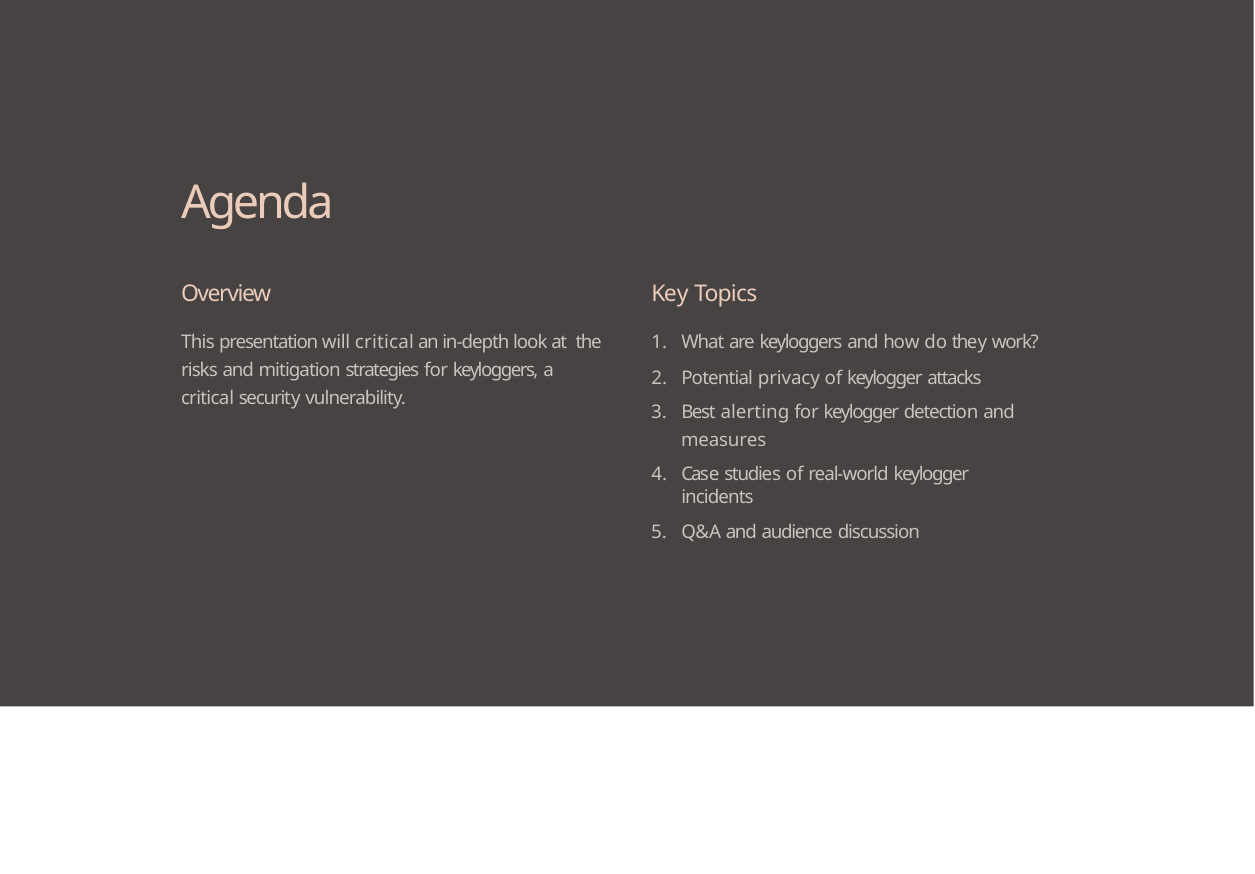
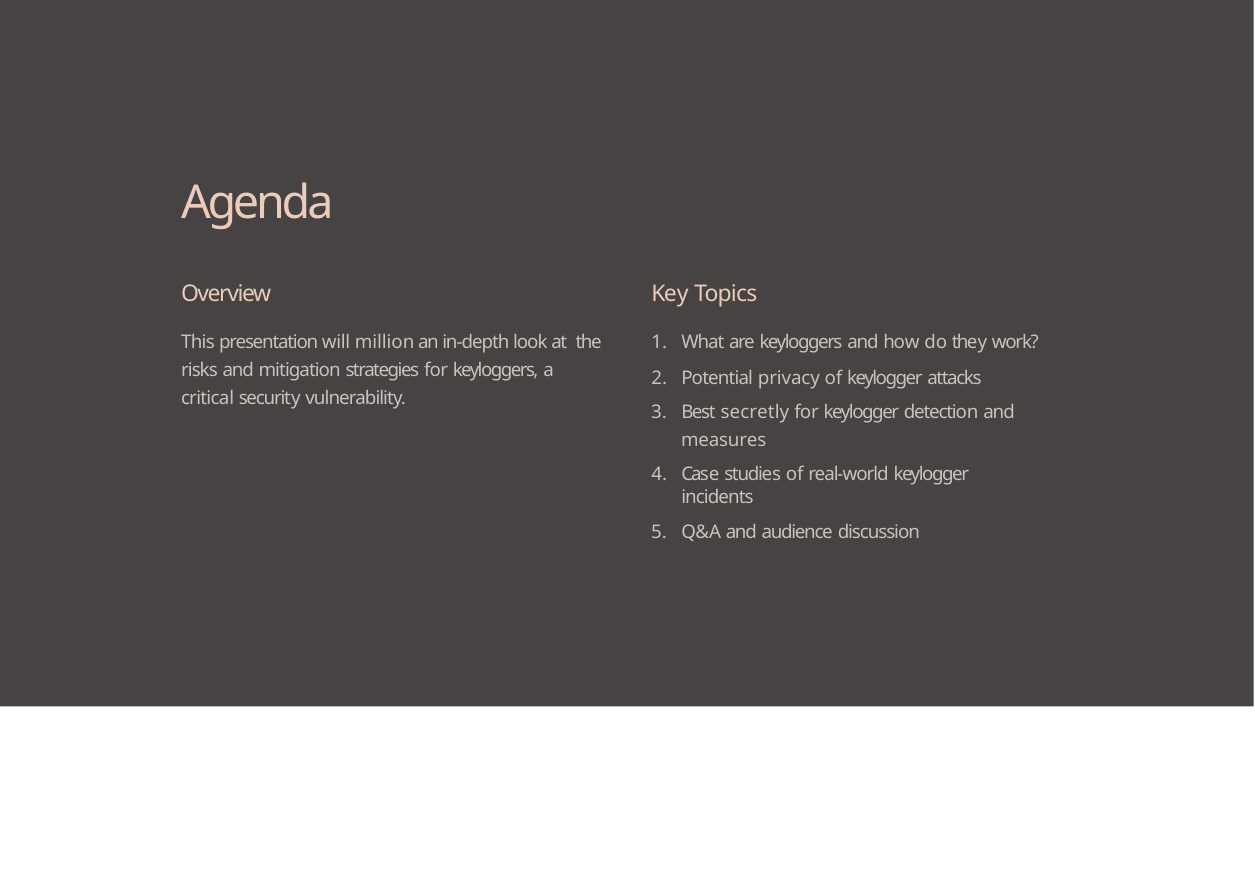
will critical: critical -> million
alerting: alerting -> secretly
